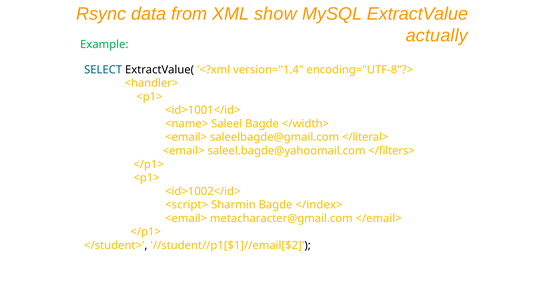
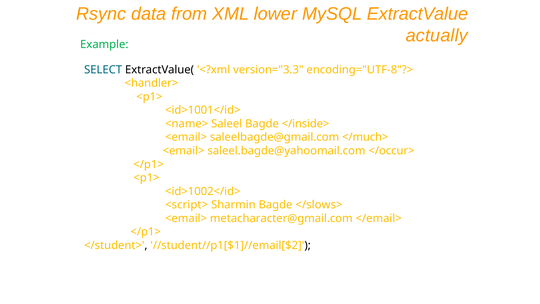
show: show -> lower
version="1.4: version="1.4 -> version="3.3
</width>: </width> -> </inside>
</literal>: </literal> -> </much>
</filters>: </filters> -> </occur>
</index>: </index> -> </slows>
